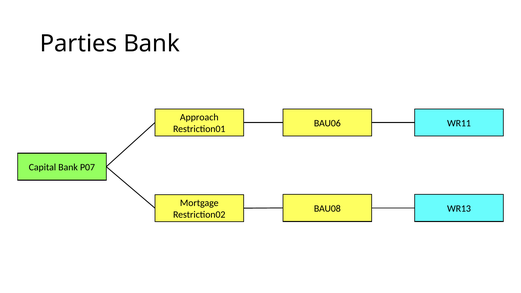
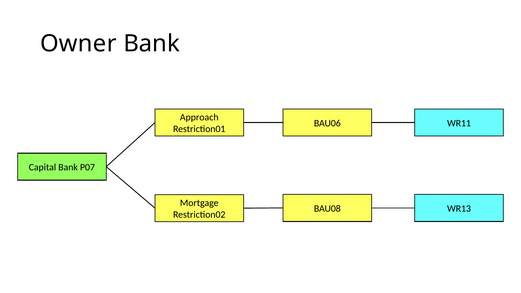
Parties: Parties -> Owner
